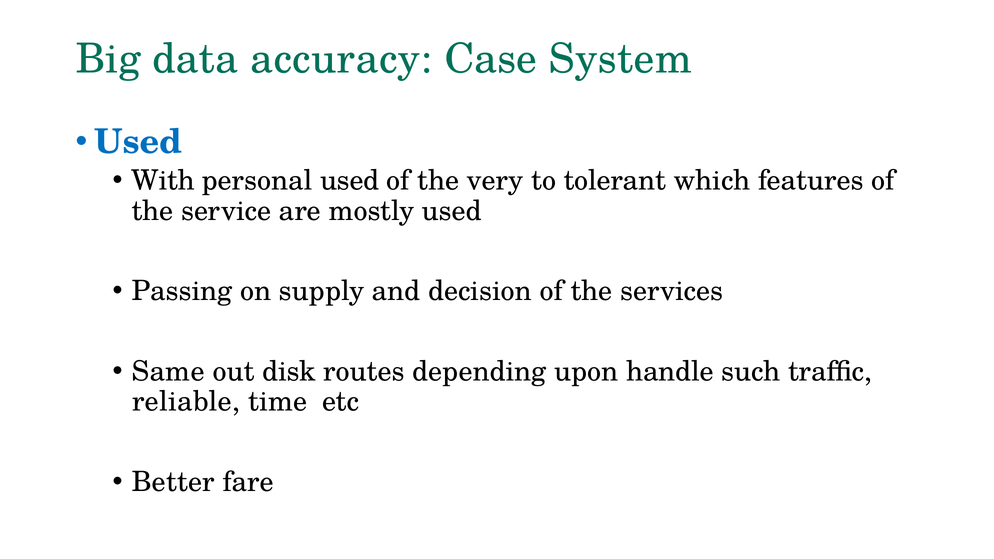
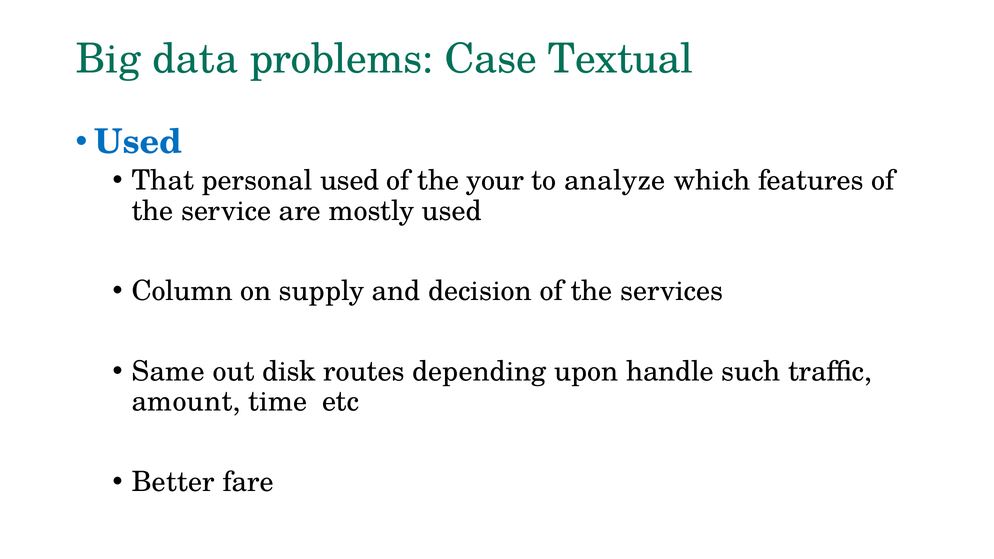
accuracy: accuracy -> problems
System: System -> Textual
With: With -> That
very: very -> your
tolerant: tolerant -> analyze
Passing: Passing -> Column
reliable: reliable -> amount
